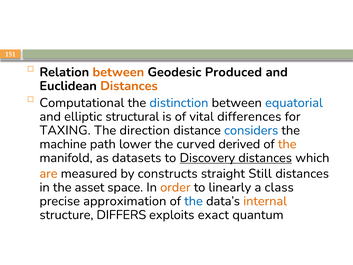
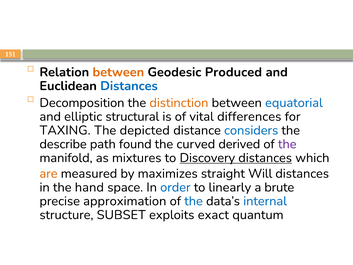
Distances at (129, 86) colour: orange -> blue
Computational: Computational -> Decomposition
distinction colour: blue -> orange
direction: direction -> depicted
machine: machine -> describe
lower: lower -> found
the at (287, 144) colour: orange -> purple
datasets: datasets -> mixtures
constructs: constructs -> maximizes
Still: Still -> Will
asset: asset -> hand
order colour: orange -> blue
class: class -> brute
internal colour: orange -> blue
DIFFERS: DIFFERS -> SUBSET
